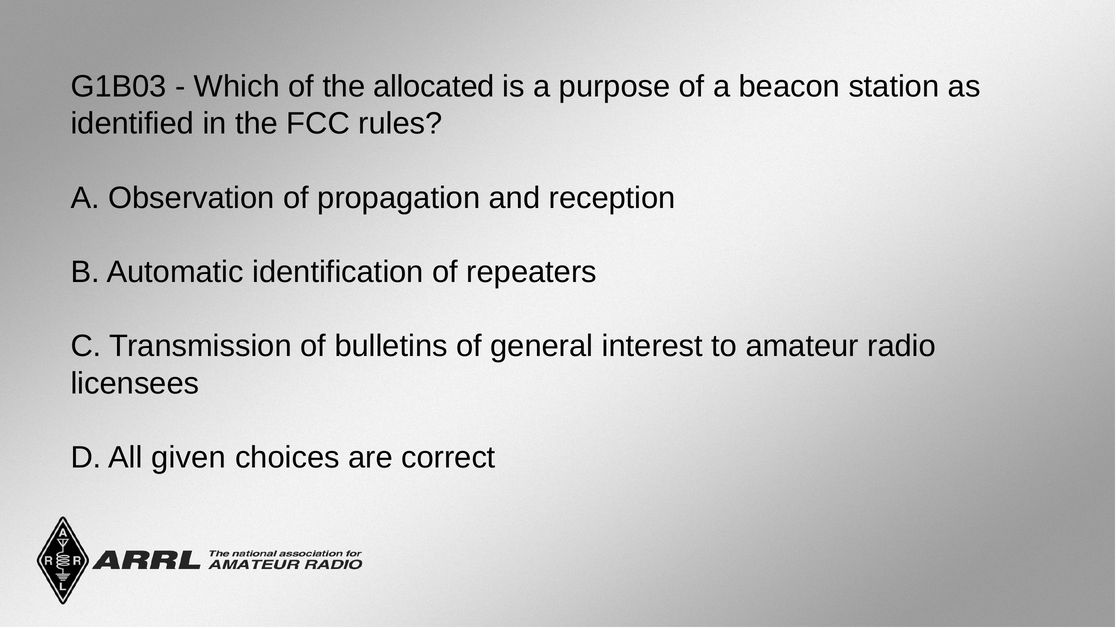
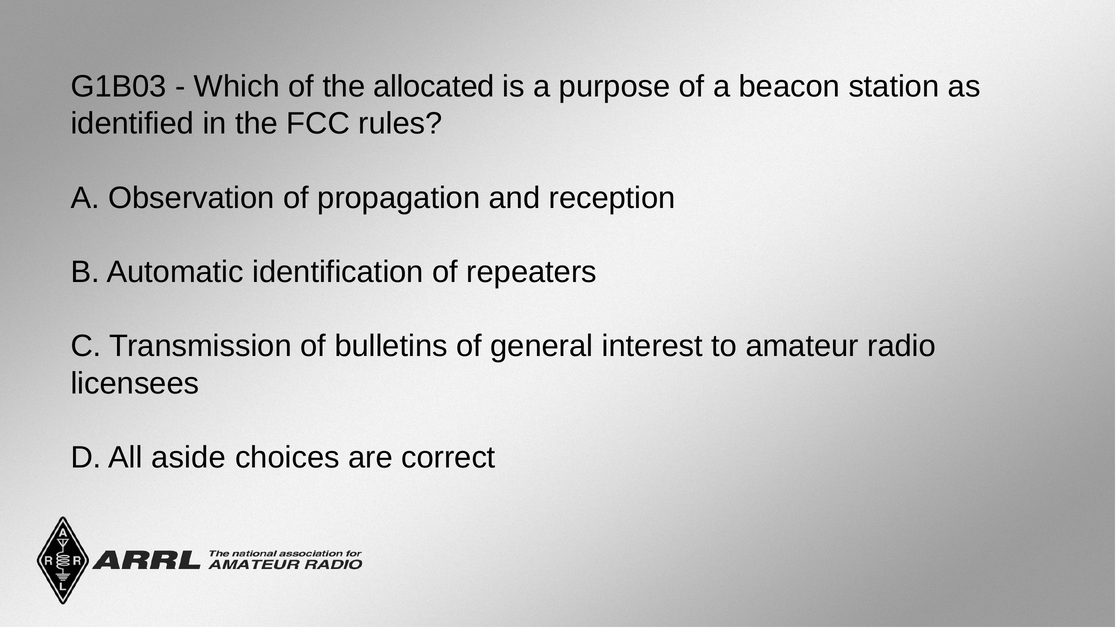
given: given -> aside
